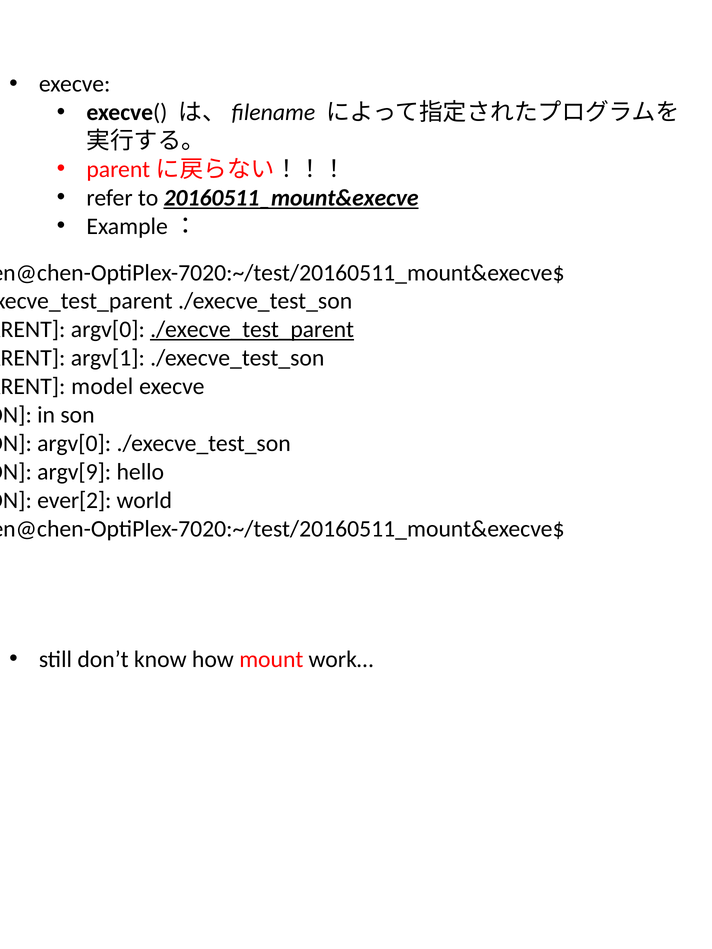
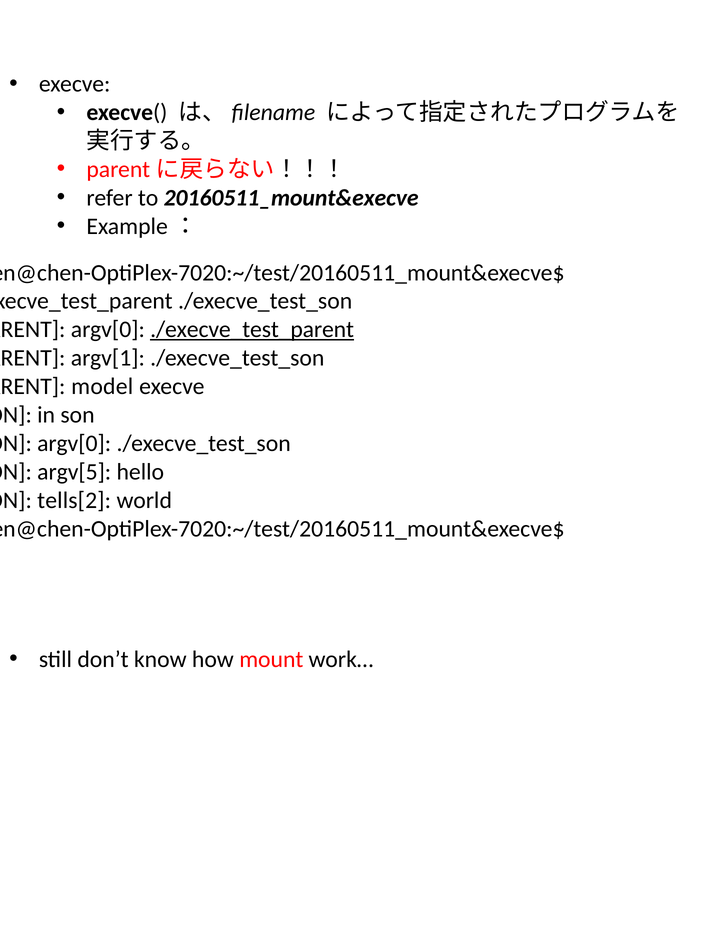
20160511_mount&execve underline: present -> none
argv[9: argv[9 -> argv[5
ever[2: ever[2 -> tells[2
